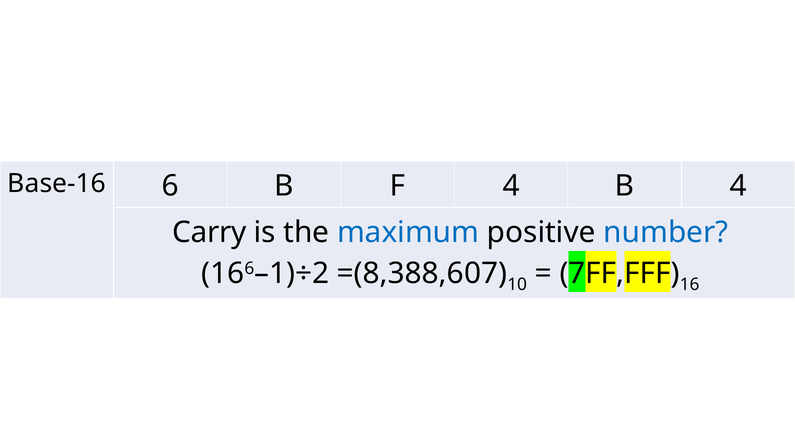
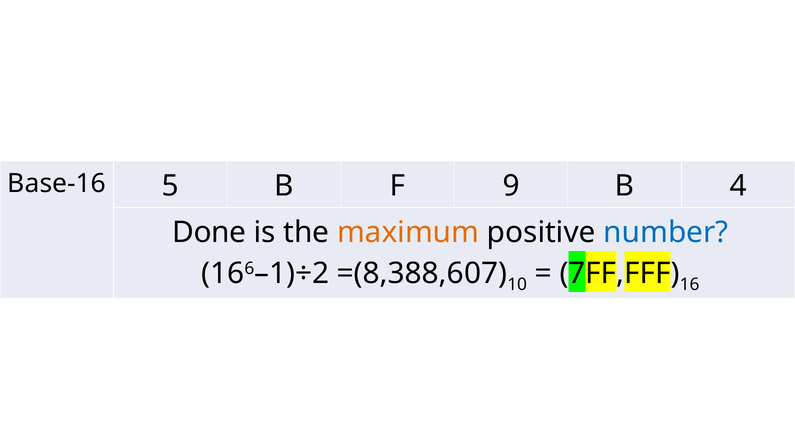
6: 6 -> 5
F 4: 4 -> 9
Carry: Carry -> Done
maximum colour: blue -> orange
